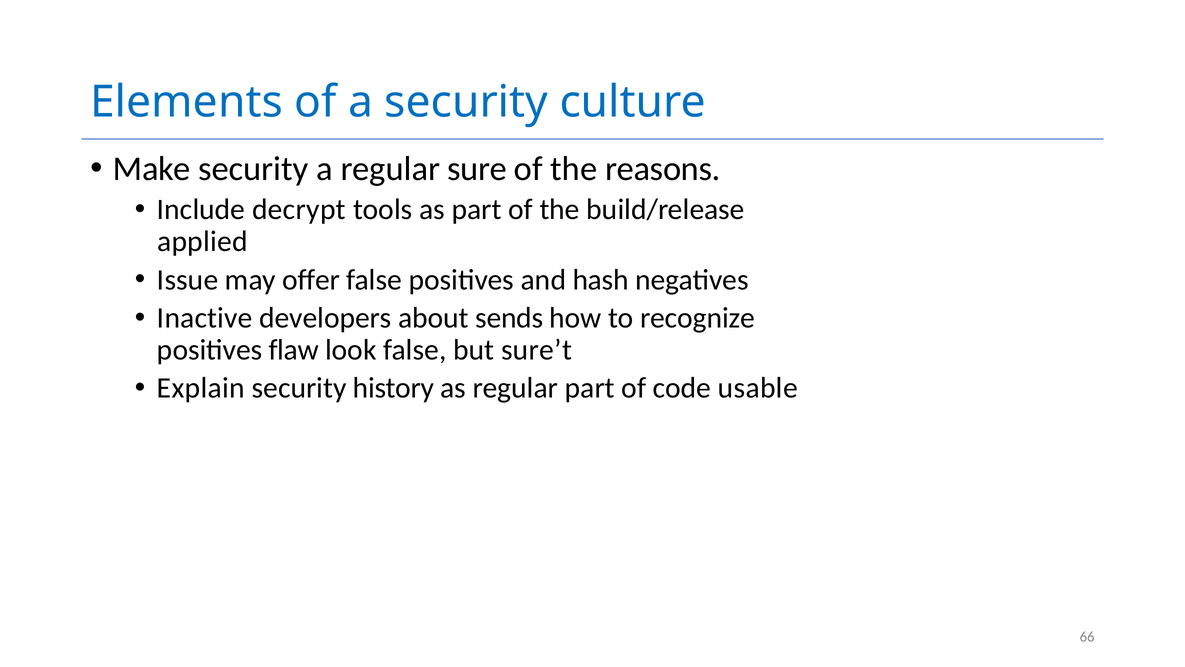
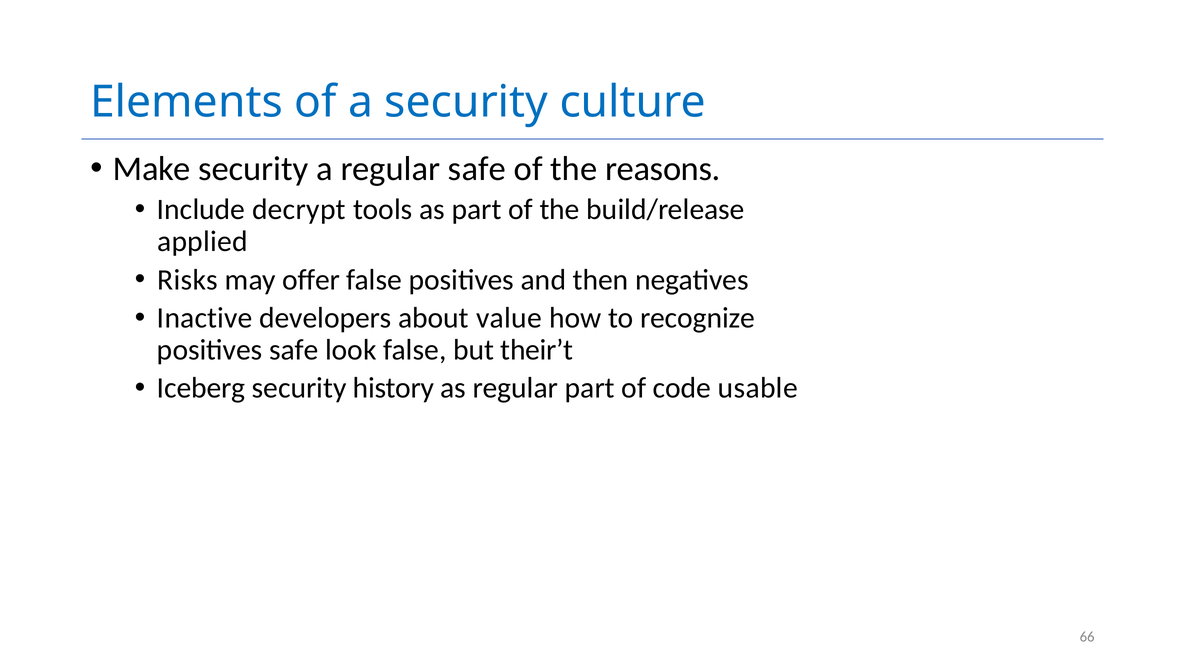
regular sure: sure -> safe
Issue: Issue -> Risks
hash: hash -> then
sends: sends -> value
positives flaw: flaw -> safe
sure’t: sure’t -> their’t
Explain: Explain -> Iceberg
